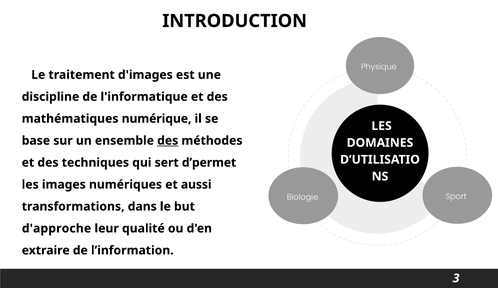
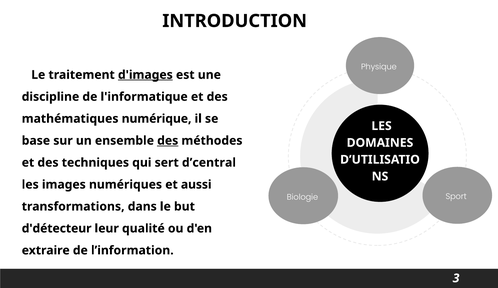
d'images underline: none -> present
d’permet: d’permet -> d’central
d'approche: d'approche -> d'détecteur
